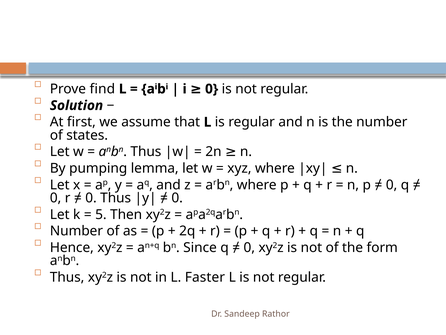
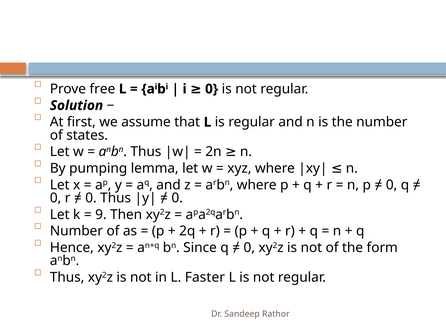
find: find -> free
5: 5 -> 9
